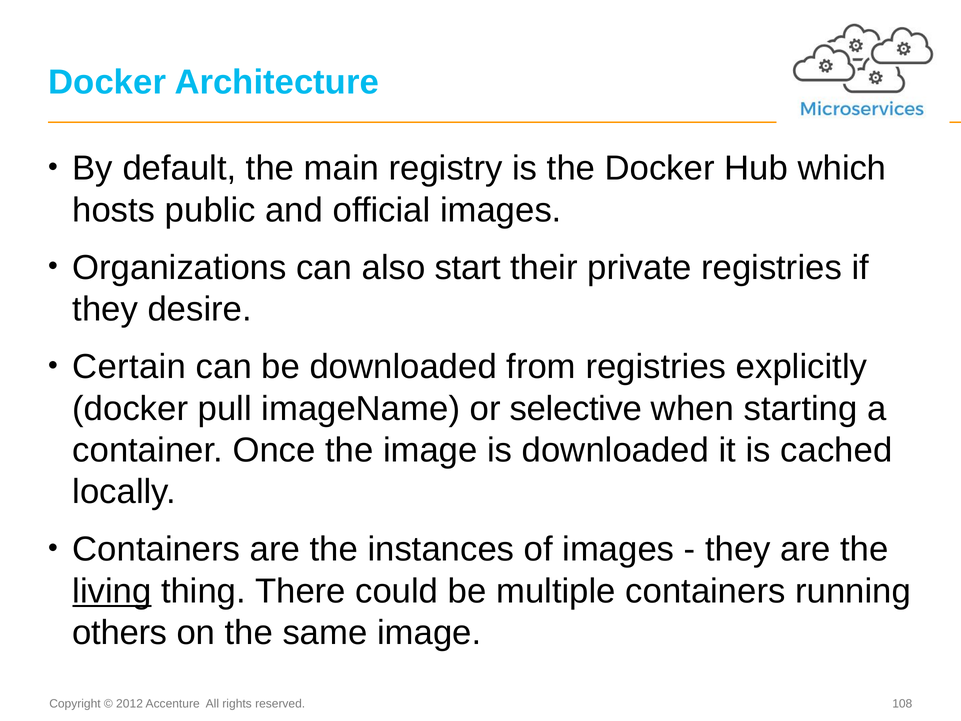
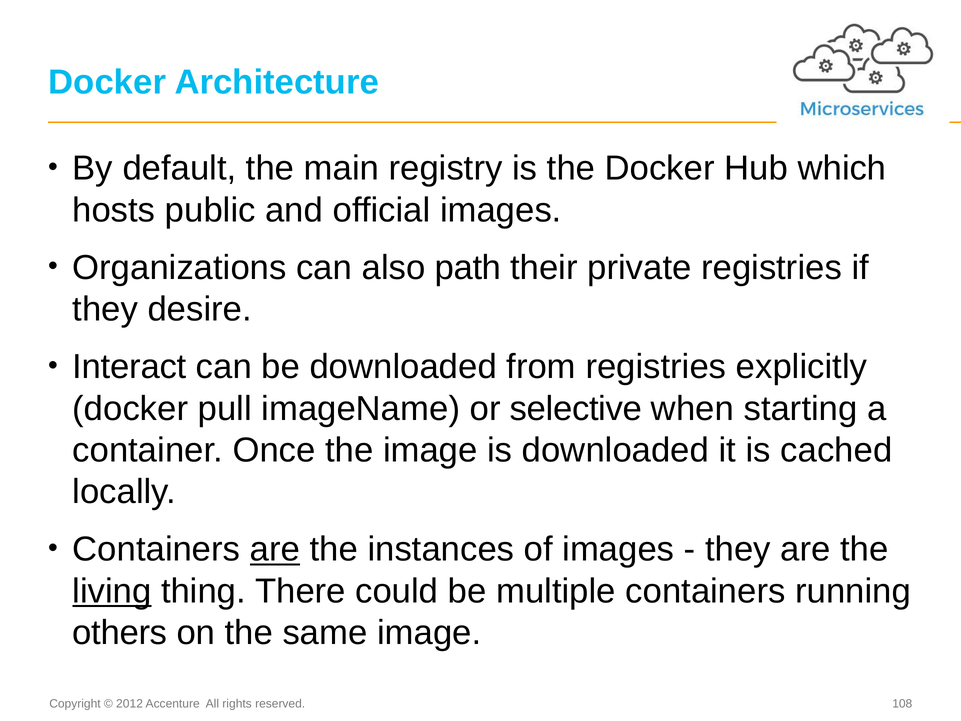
start: start -> path
Certain: Certain -> Interact
are at (275, 549) underline: none -> present
